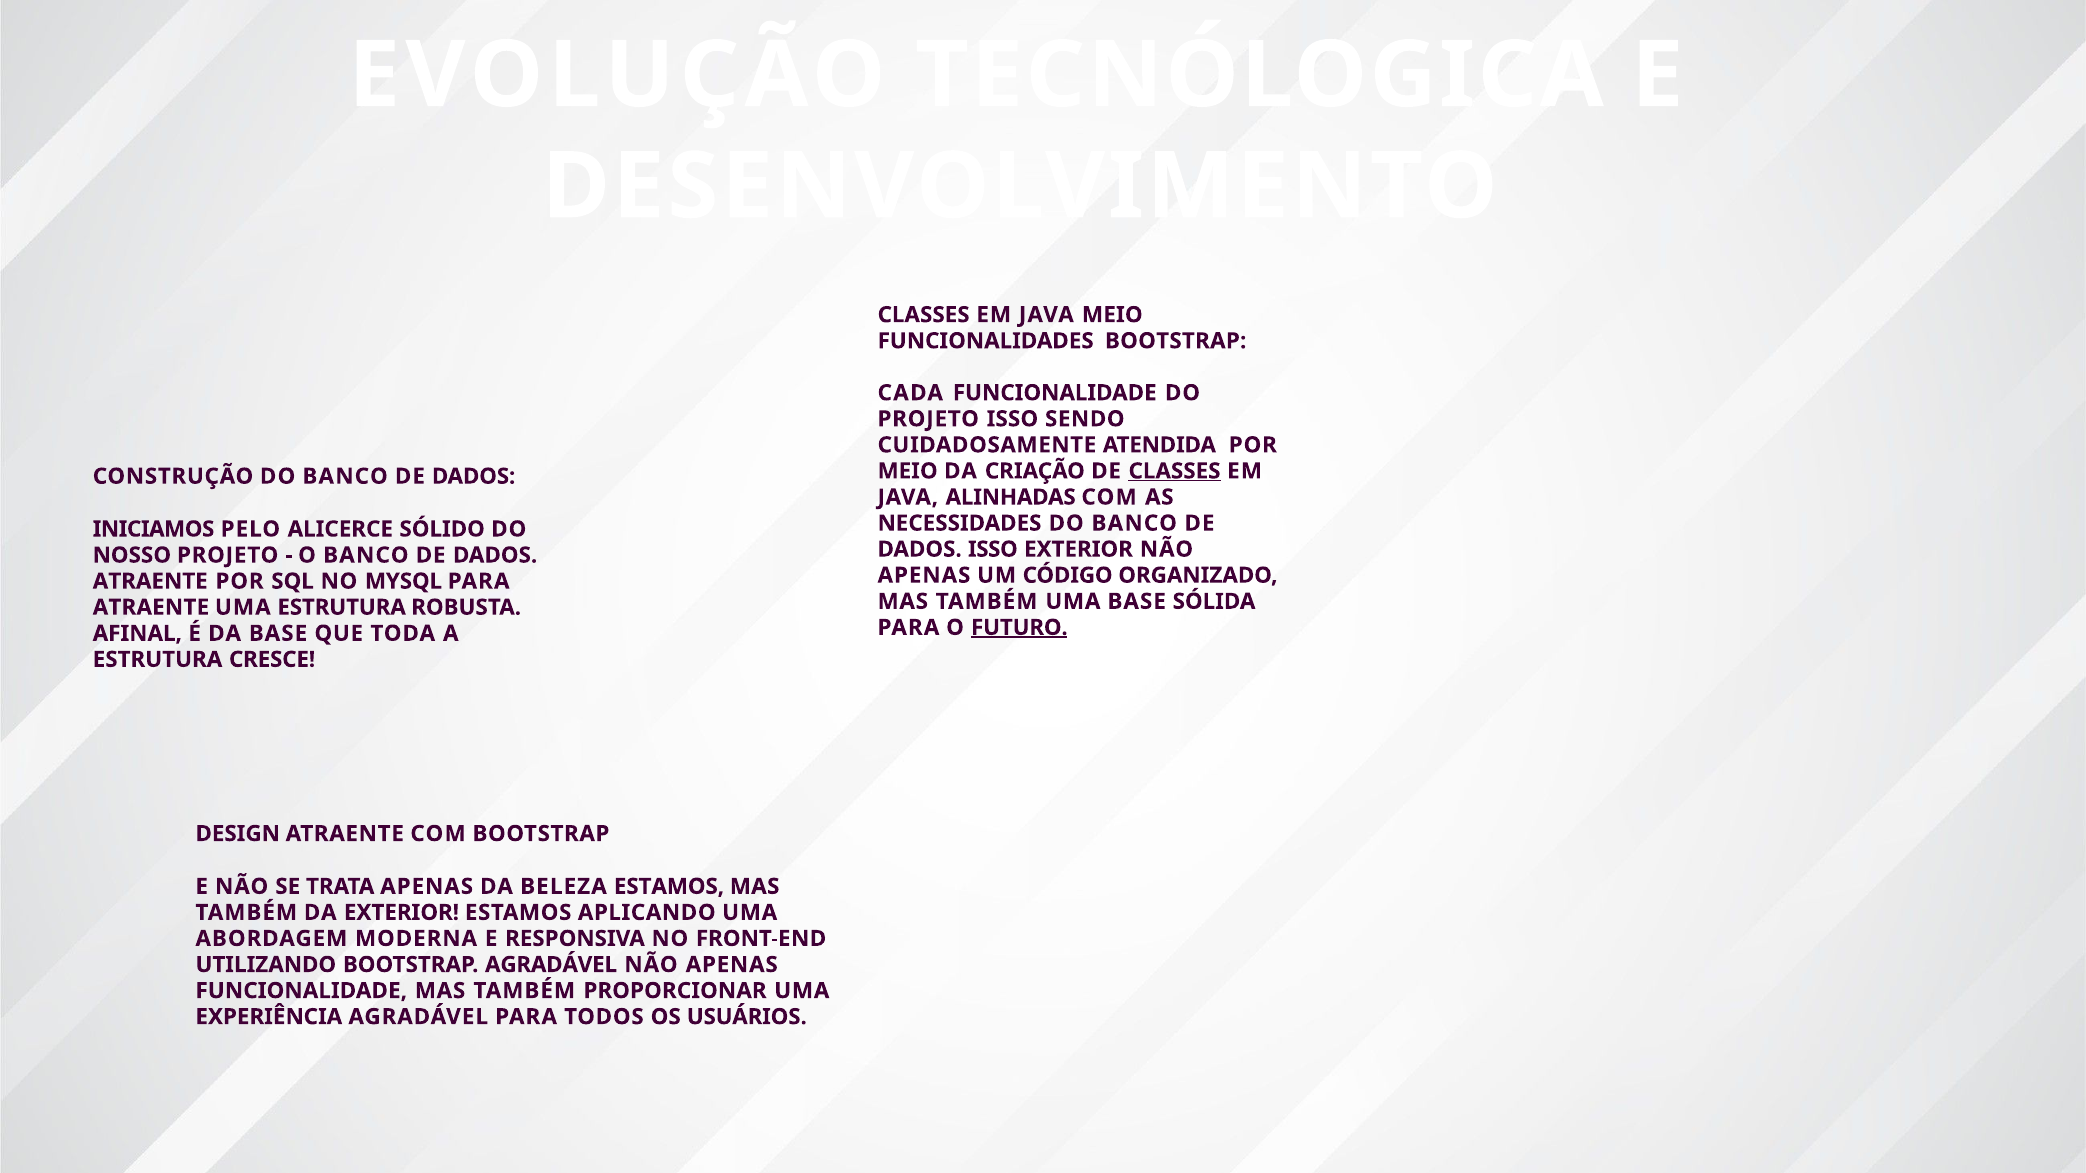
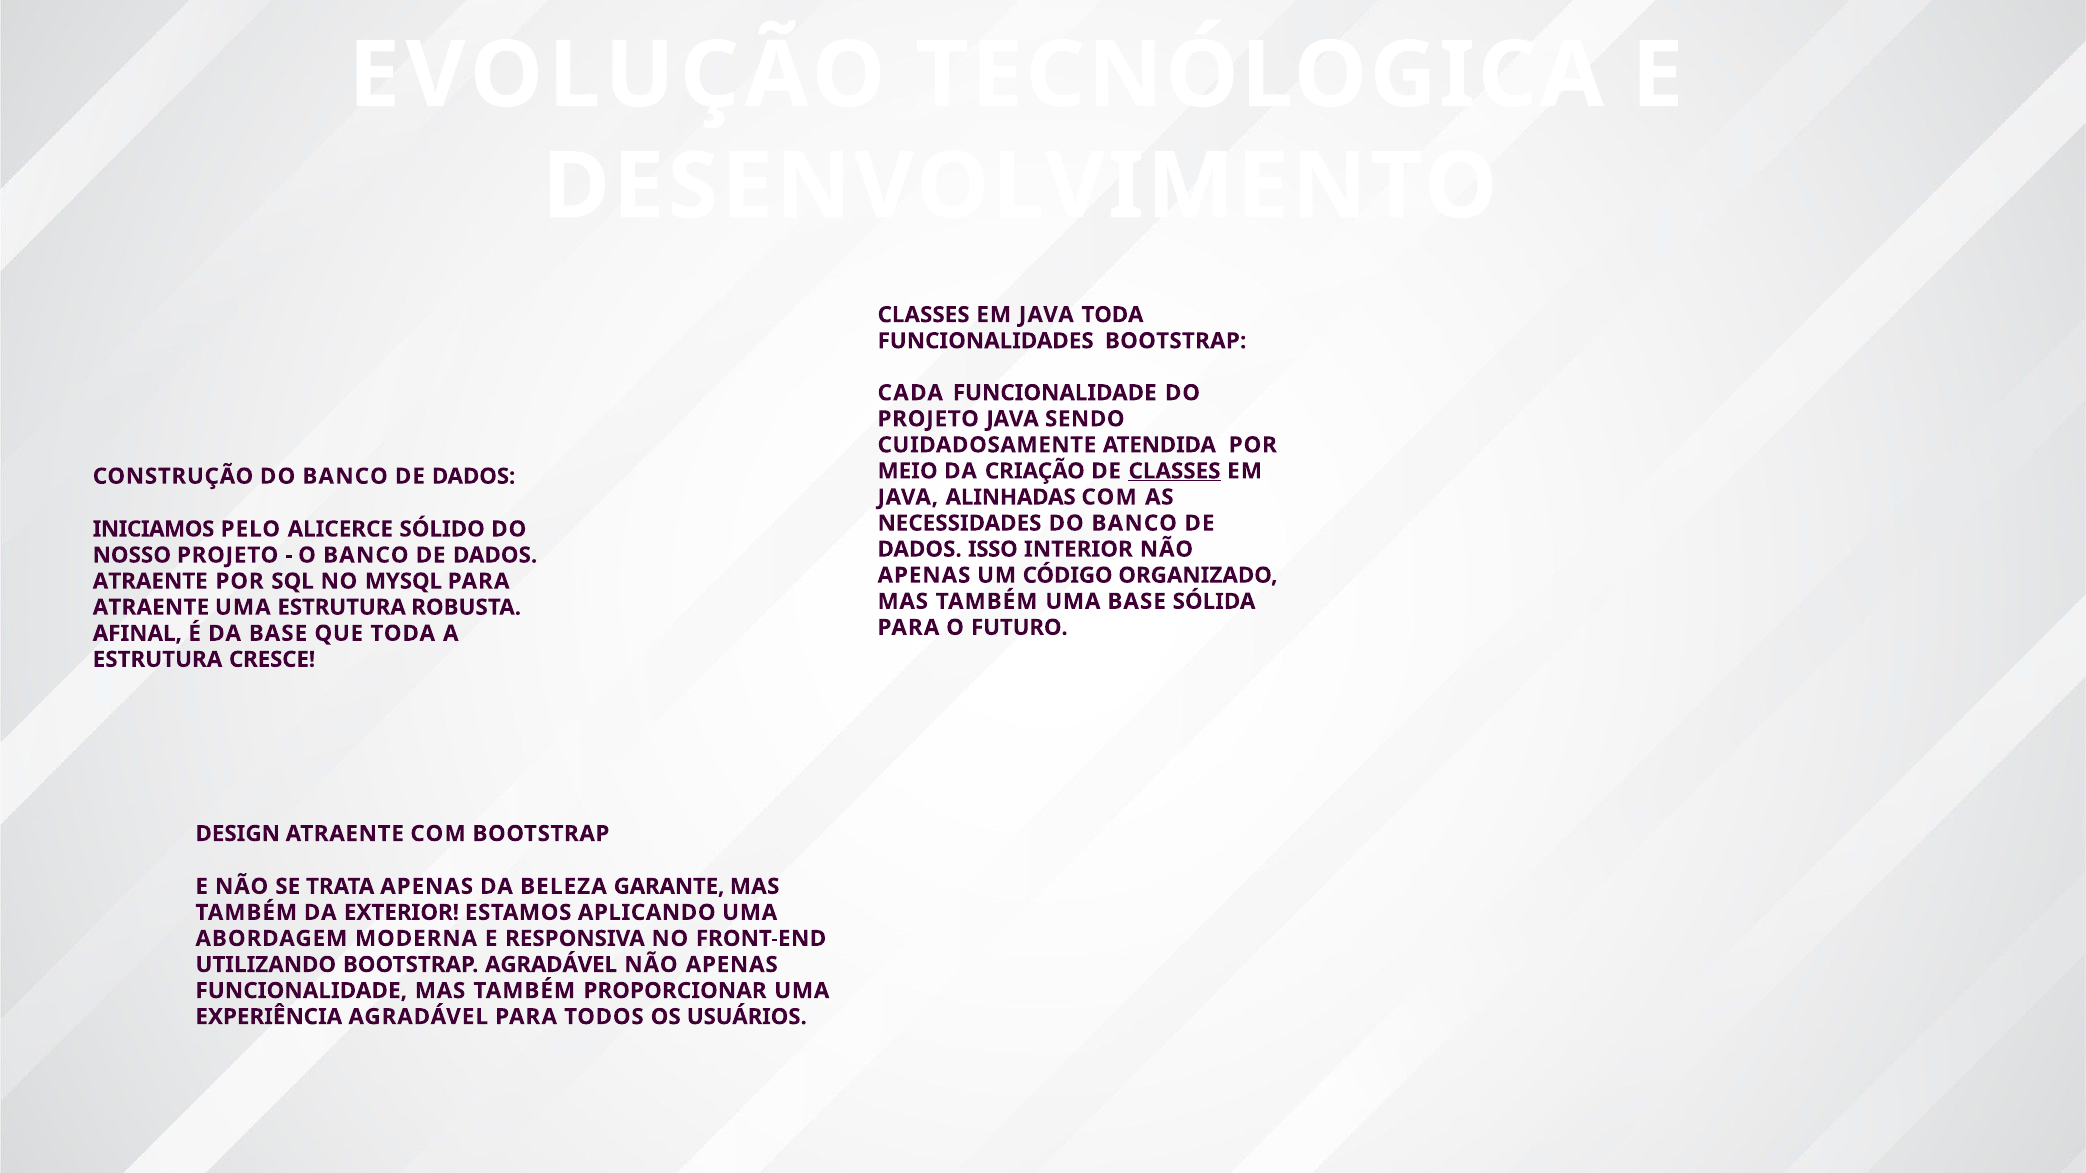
JAVA MEIO: MEIO -> TODA
PROJETO ISSO: ISSO -> JAVA
ISSO EXTERIOR: EXTERIOR -> INTERIOR
FUTURO underline: present -> none
BELEZA ESTAMOS: ESTAMOS -> GARANTE
